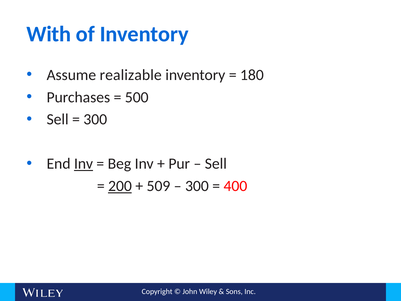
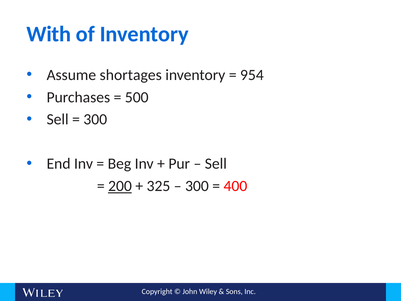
realizable: realizable -> shortages
180: 180 -> 954
Inv at (84, 164) underline: present -> none
509: 509 -> 325
